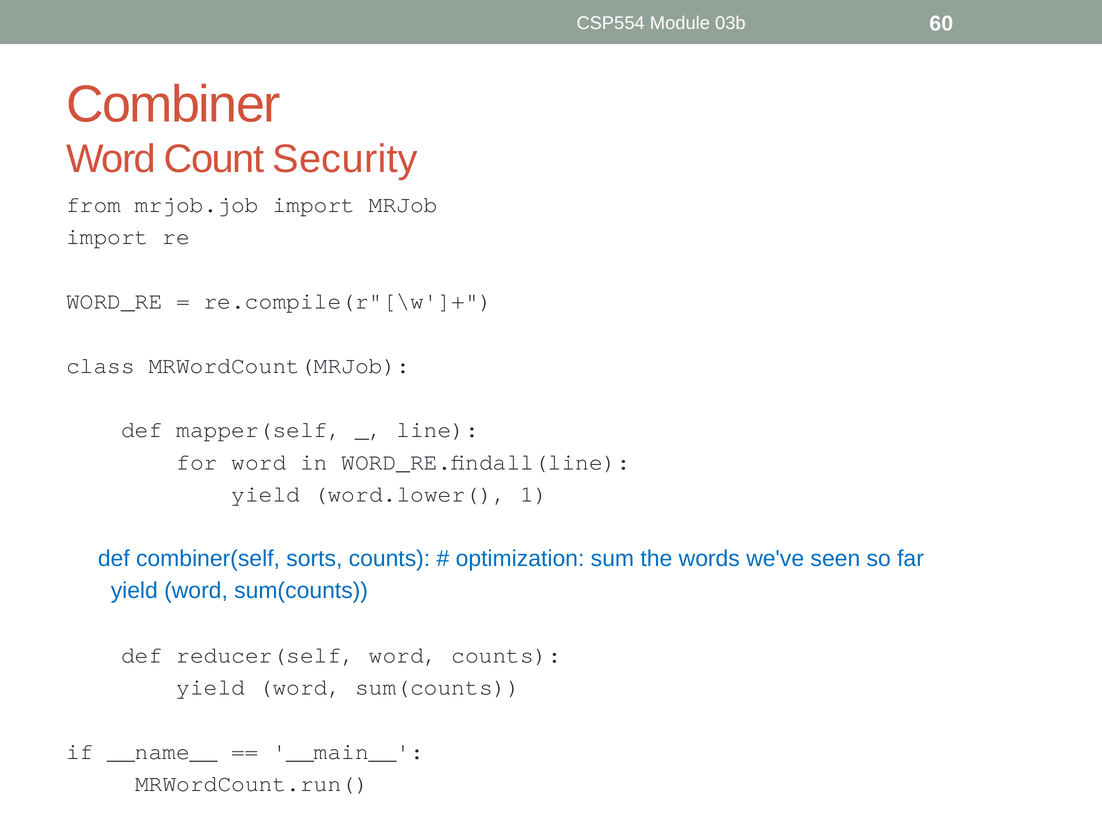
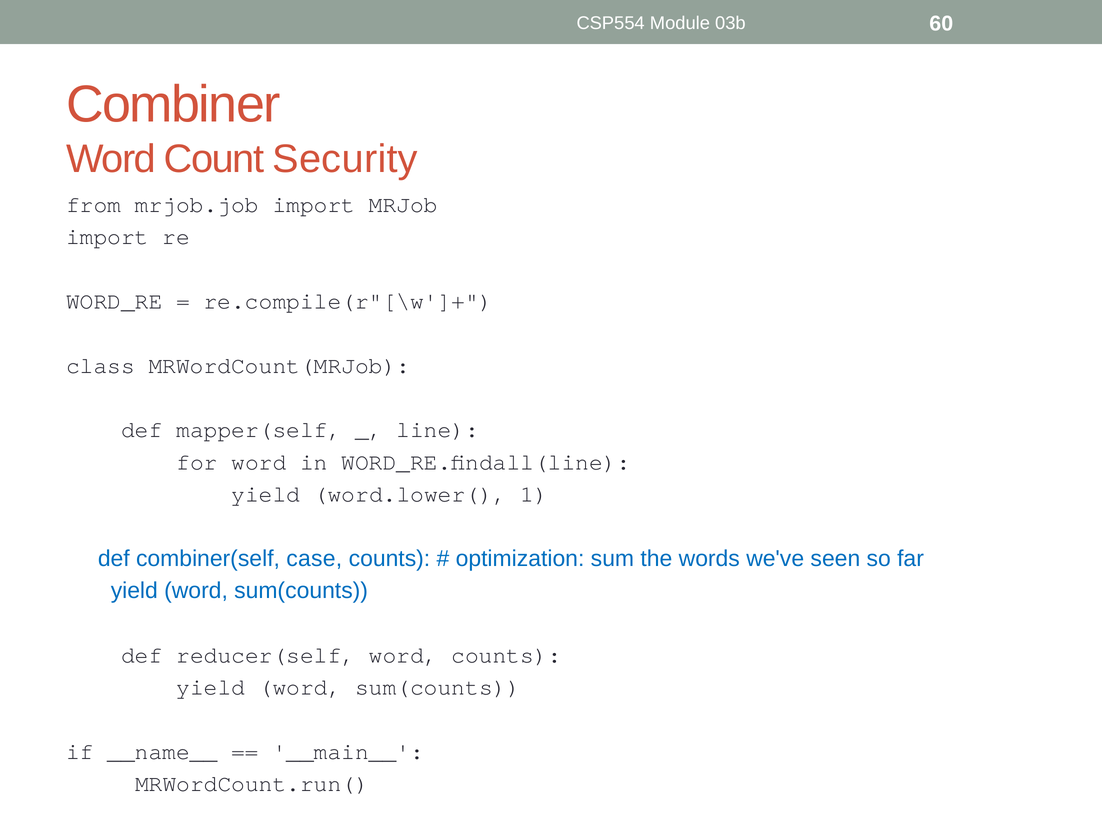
sorts: sorts -> case
